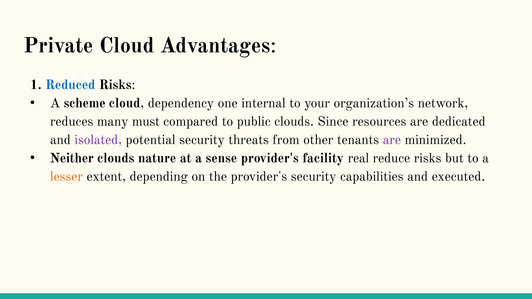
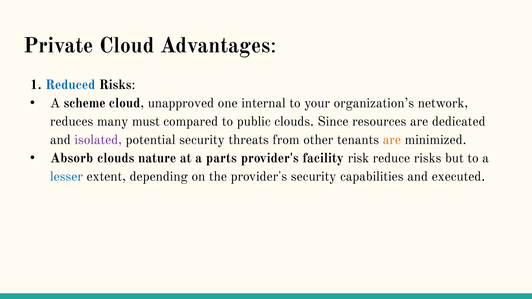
dependency: dependency -> unapproved
are at (392, 140) colour: purple -> orange
Neither: Neither -> Absorb
sense: sense -> parts
real: real -> risk
lesser colour: orange -> blue
